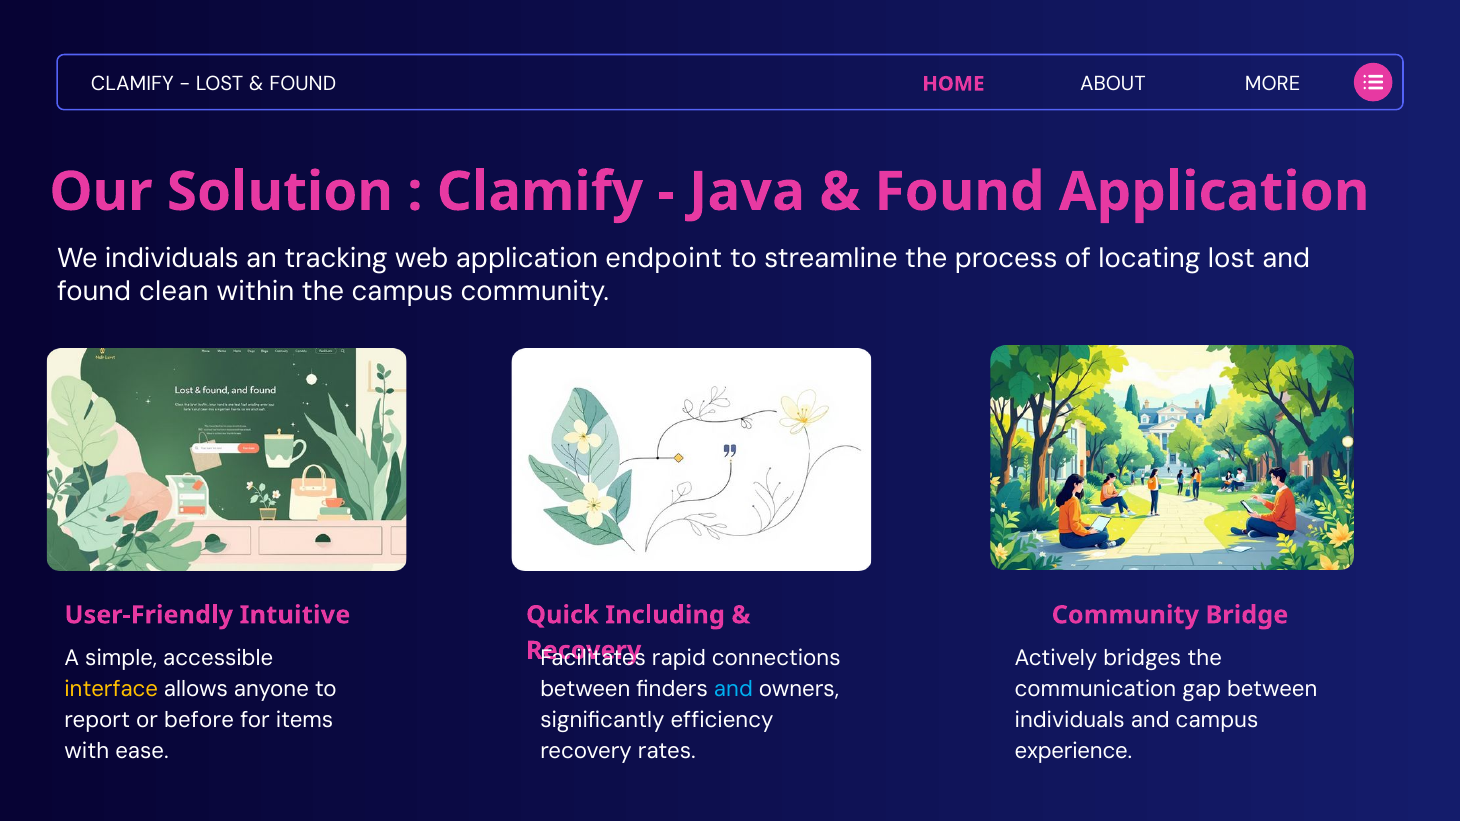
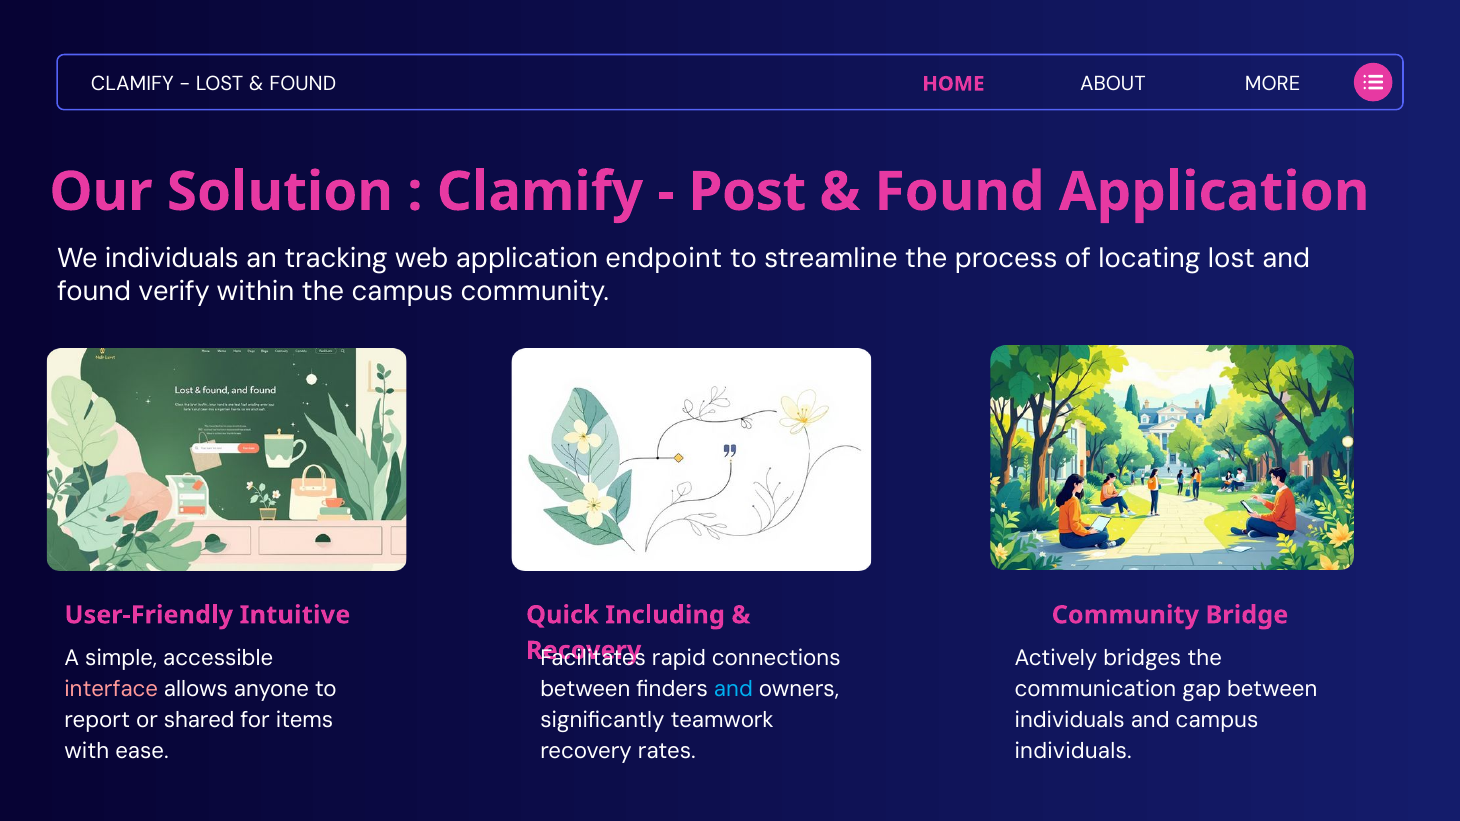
Java: Java -> Post
clean: clean -> verify
interface colour: yellow -> pink
before: before -> shared
efficiency: efficiency -> teamwork
experience at (1073, 752): experience -> individuals
